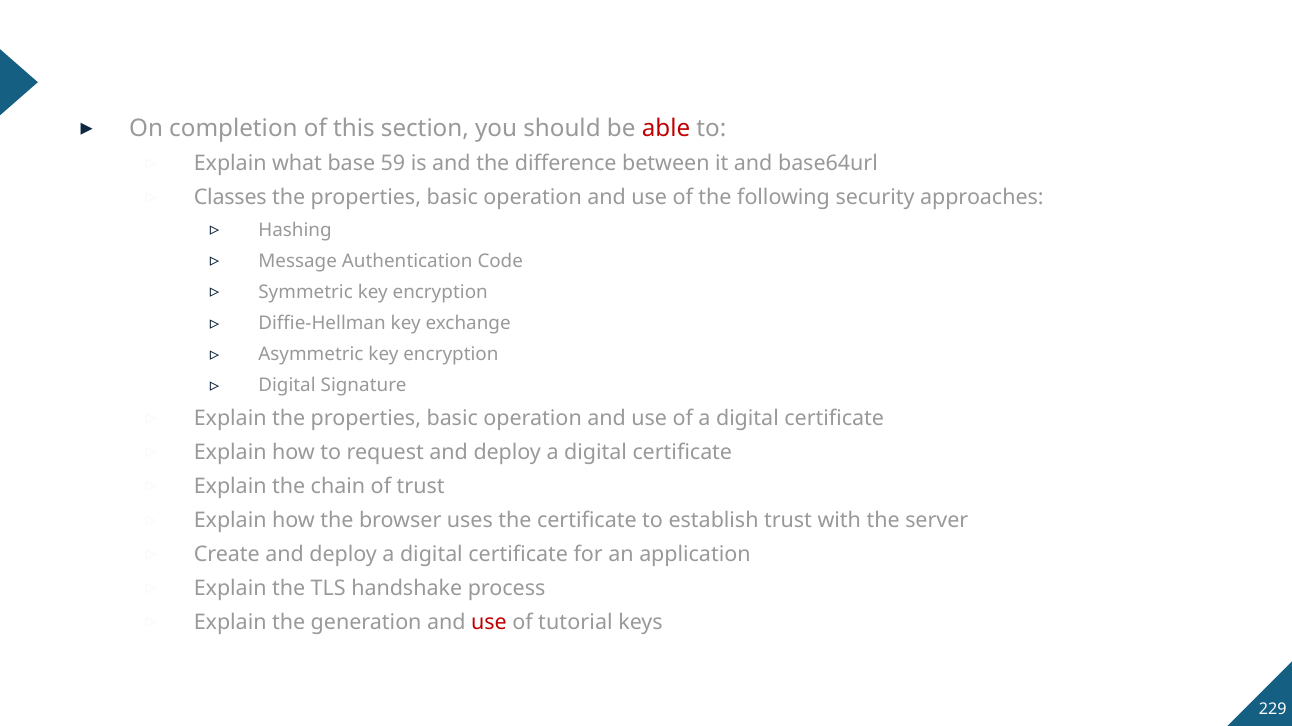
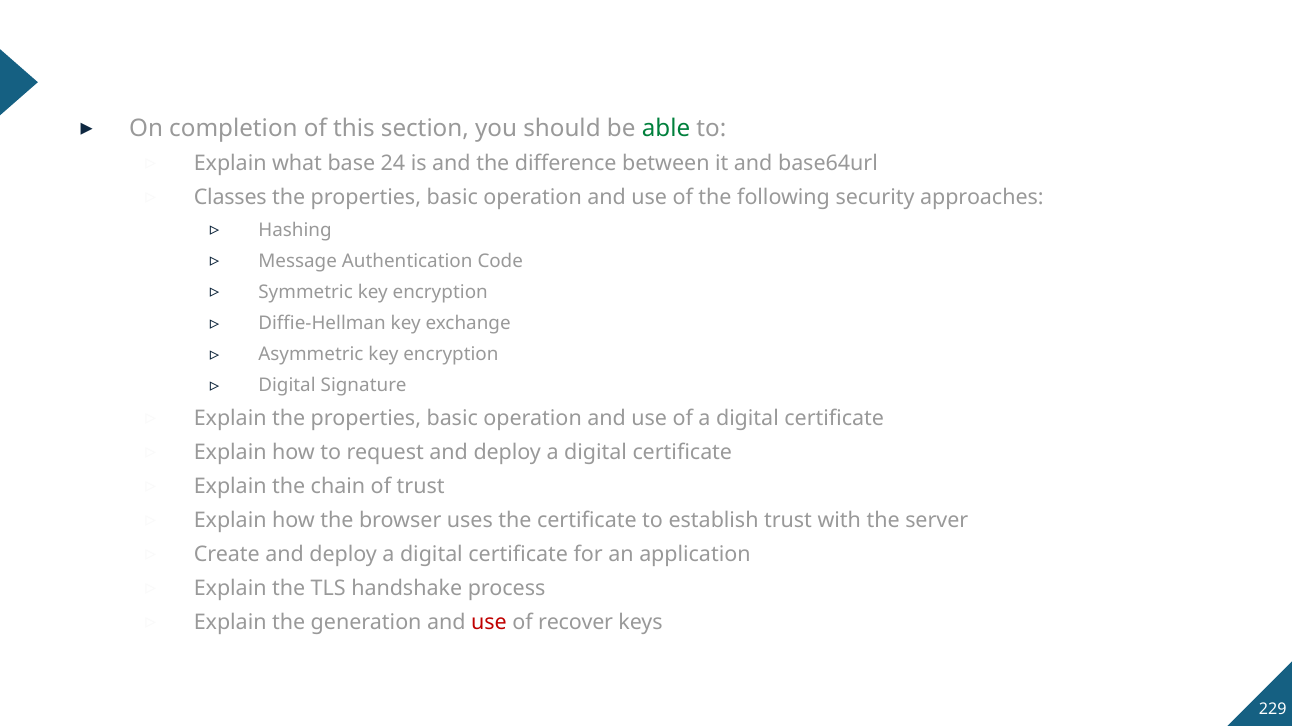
able colour: red -> green
59: 59 -> 24
tutorial: tutorial -> recover
